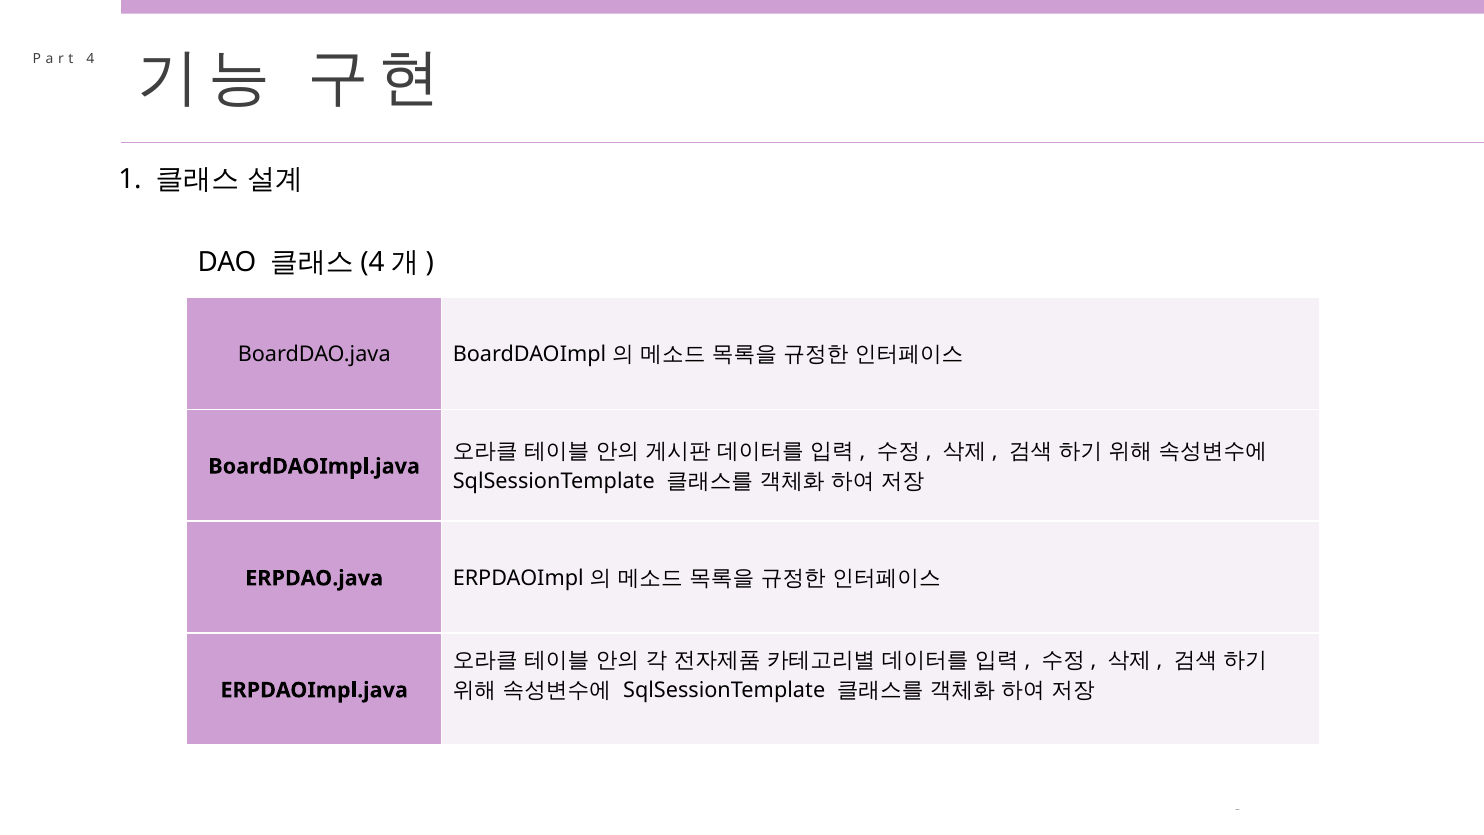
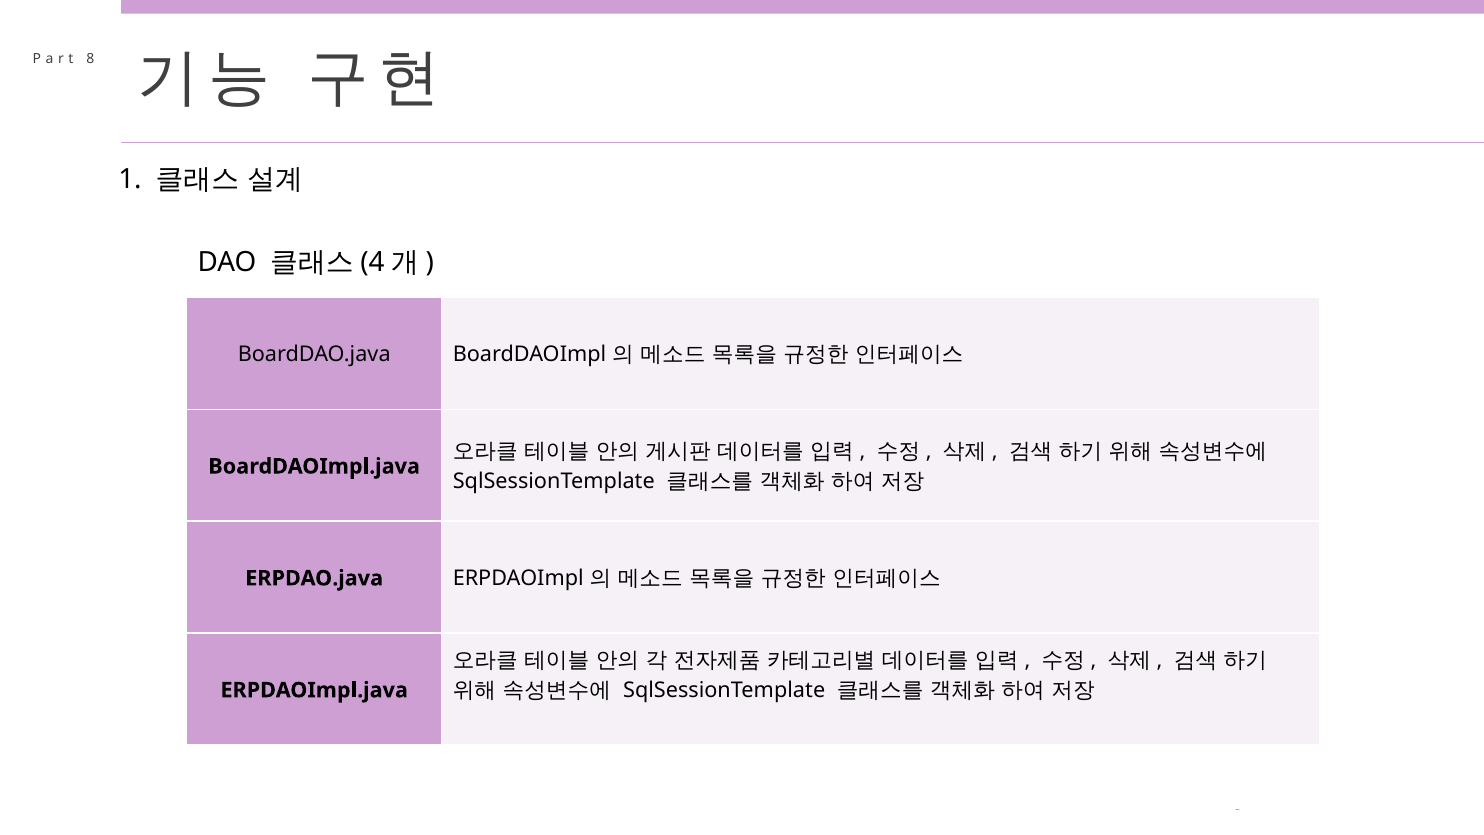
4: 4 -> 8
